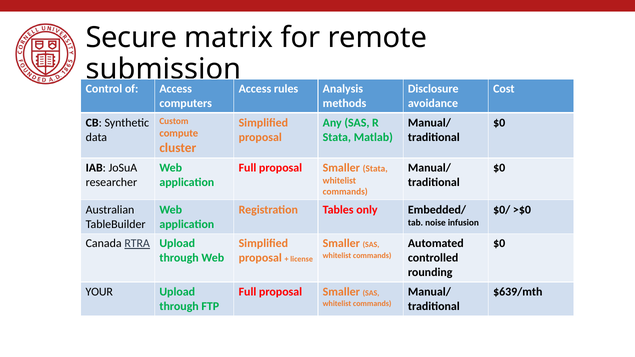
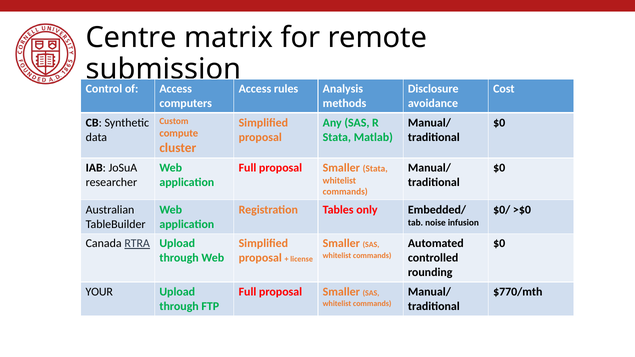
Secure: Secure -> Centre
$639/mth: $639/mth -> $770/mth
